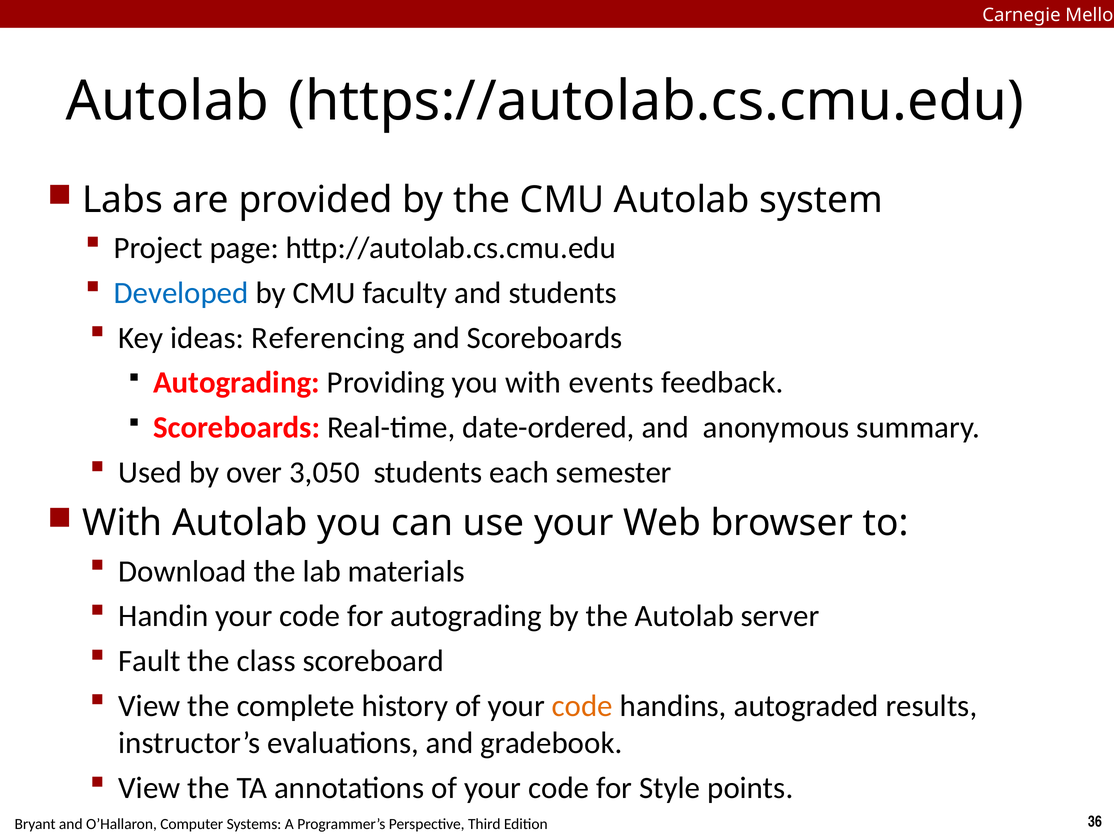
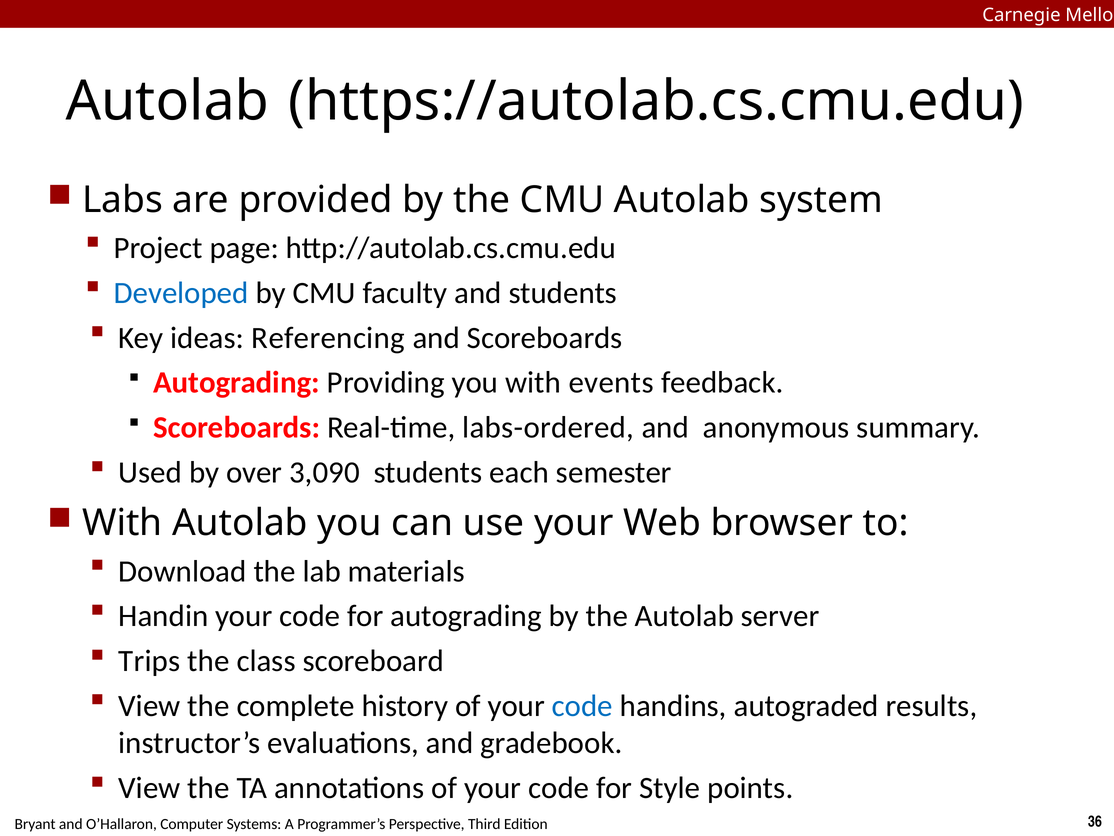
date-ordered: date-ordered -> labs-ordered
3,050: 3,050 -> 3,090
Fault: Fault -> Trips
code at (582, 706) colour: orange -> blue
